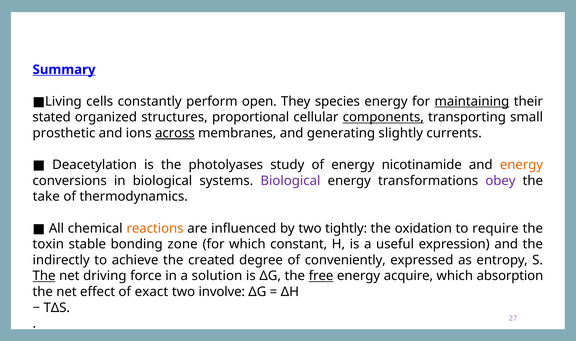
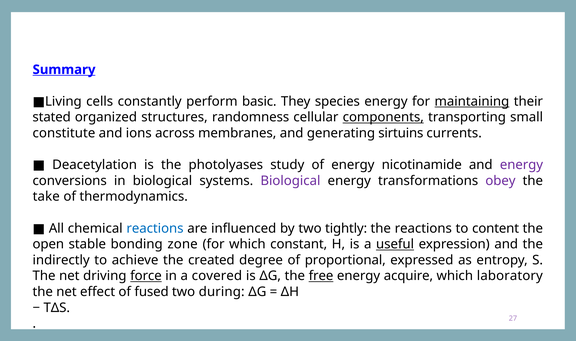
open: open -> basic
proportional: proportional -> randomness
prosthetic: prosthetic -> constitute
across underline: present -> none
slightly: slightly -> sirtuins
energy at (521, 165) colour: orange -> purple
reactions at (155, 228) colour: orange -> blue
the oxidation: oxidation -> reactions
require: require -> content
toxin: toxin -> open
useful underline: none -> present
conveniently: conveniently -> proportional
The at (44, 276) underline: present -> none
force underline: none -> present
solution: solution -> covered
absorption: absorption -> laboratory
exact: exact -> fused
involve: involve -> during
